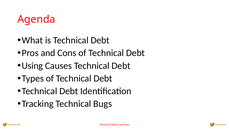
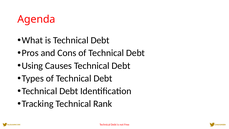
Bugs: Bugs -> Rank
